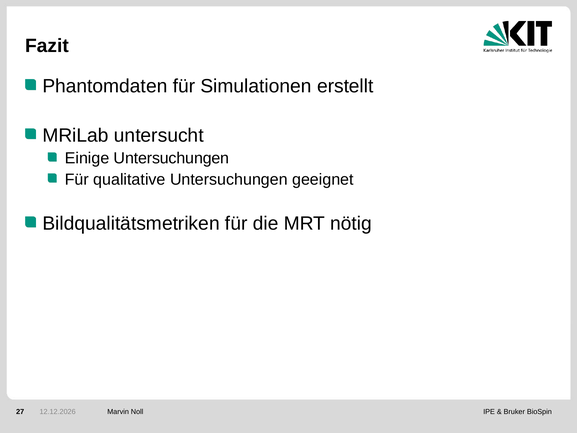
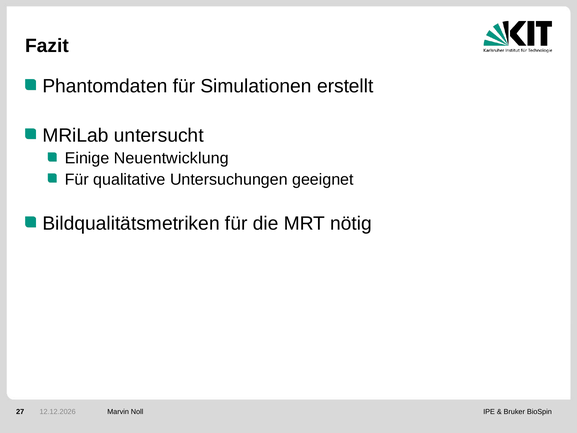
Einige Untersuchungen: Untersuchungen -> Neuentwicklung
